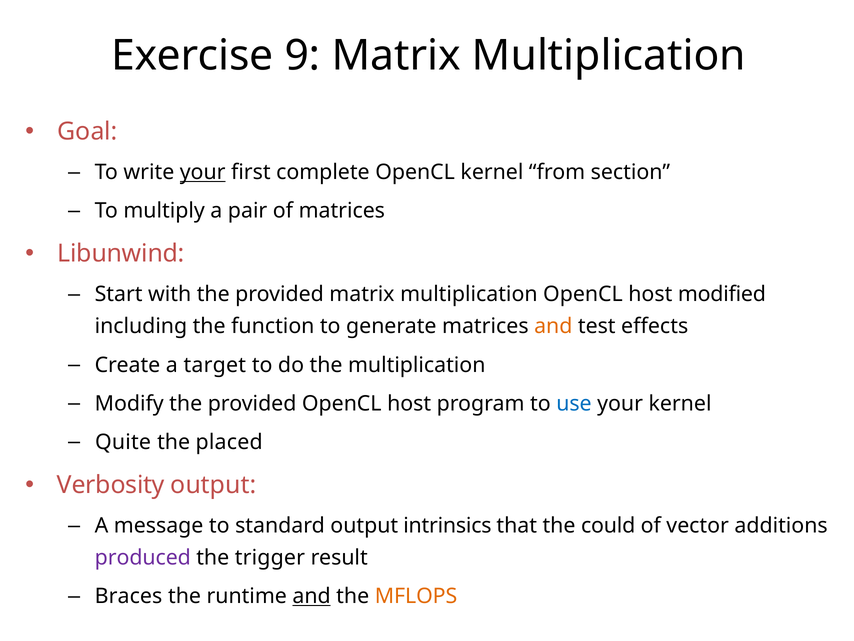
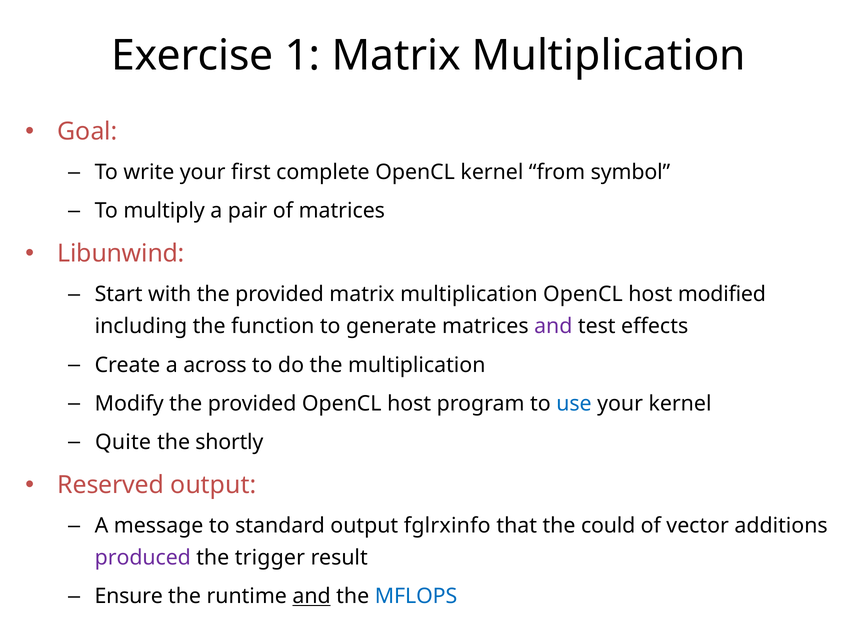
9: 9 -> 1
your at (203, 172) underline: present -> none
section: section -> symbol
and at (553, 326) colour: orange -> purple
target: target -> across
placed: placed -> shortly
Verbosity: Verbosity -> Reserved
intrinsics: intrinsics -> fglrxinfo
Braces: Braces -> Ensure
MFLOPS colour: orange -> blue
